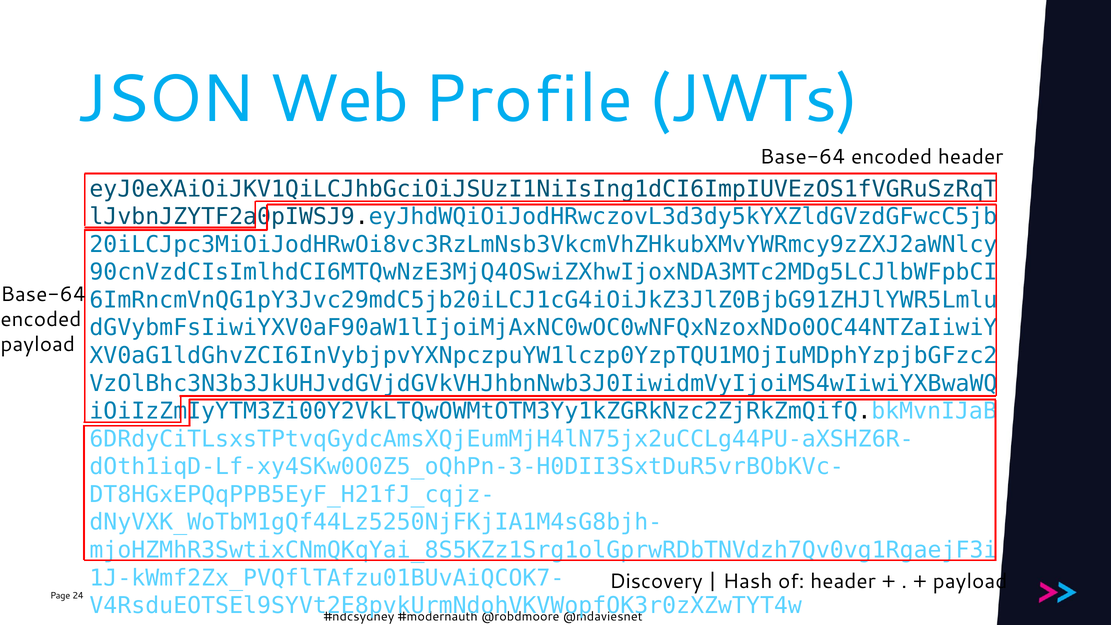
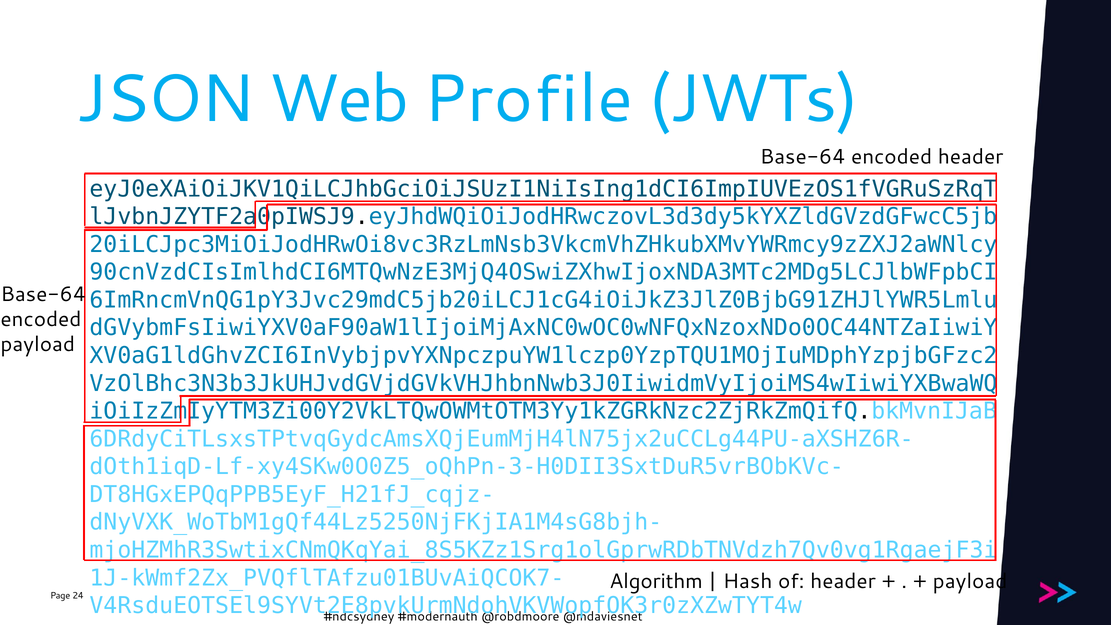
Discovery: Discovery -> Algorithm
